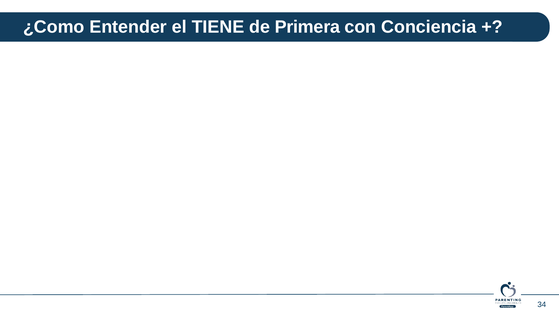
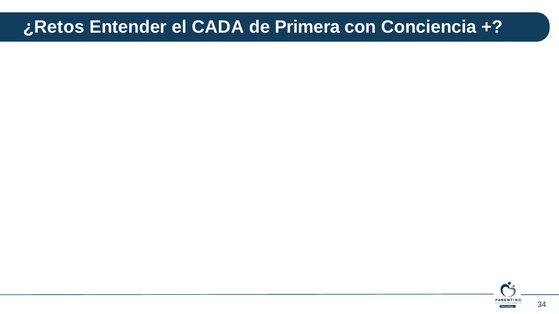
¿Como: ¿Como -> ¿Retos
TIENE: TIENE -> CADA
